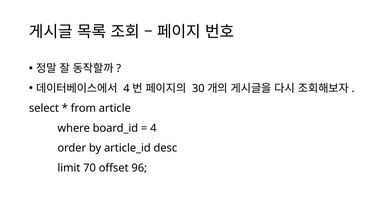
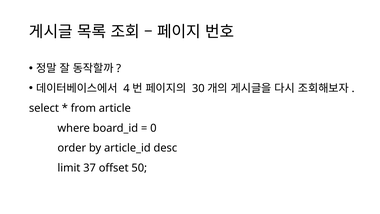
4 at (153, 128): 4 -> 0
70: 70 -> 37
96: 96 -> 50
